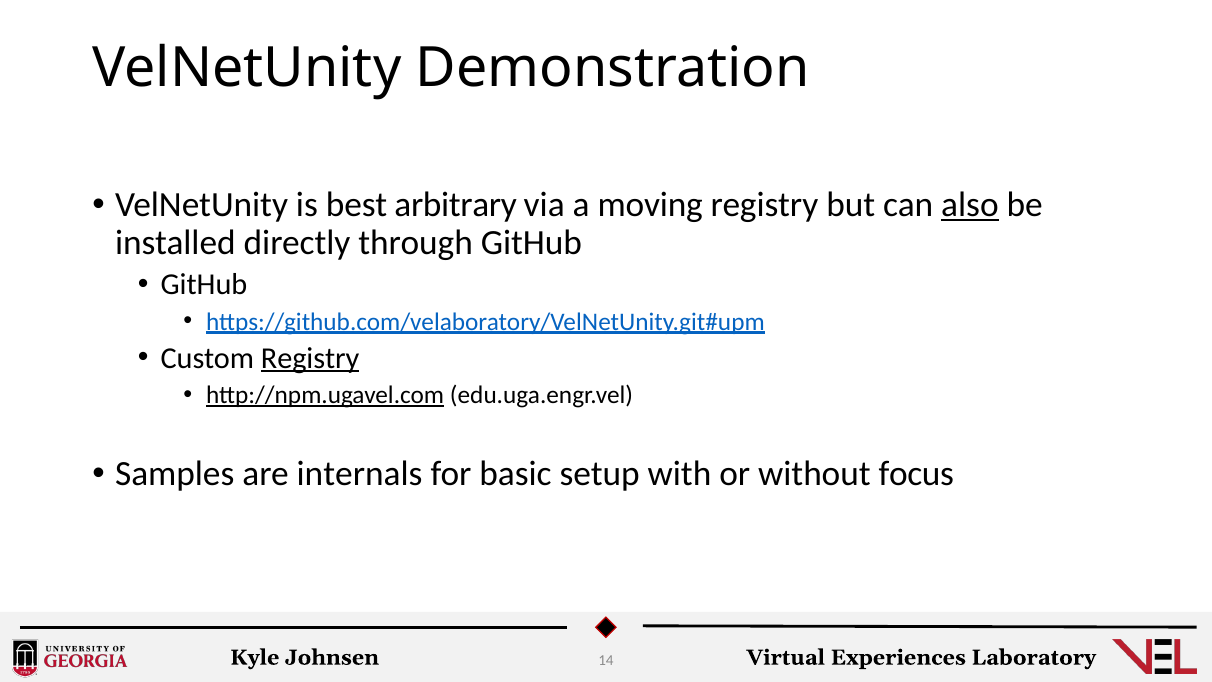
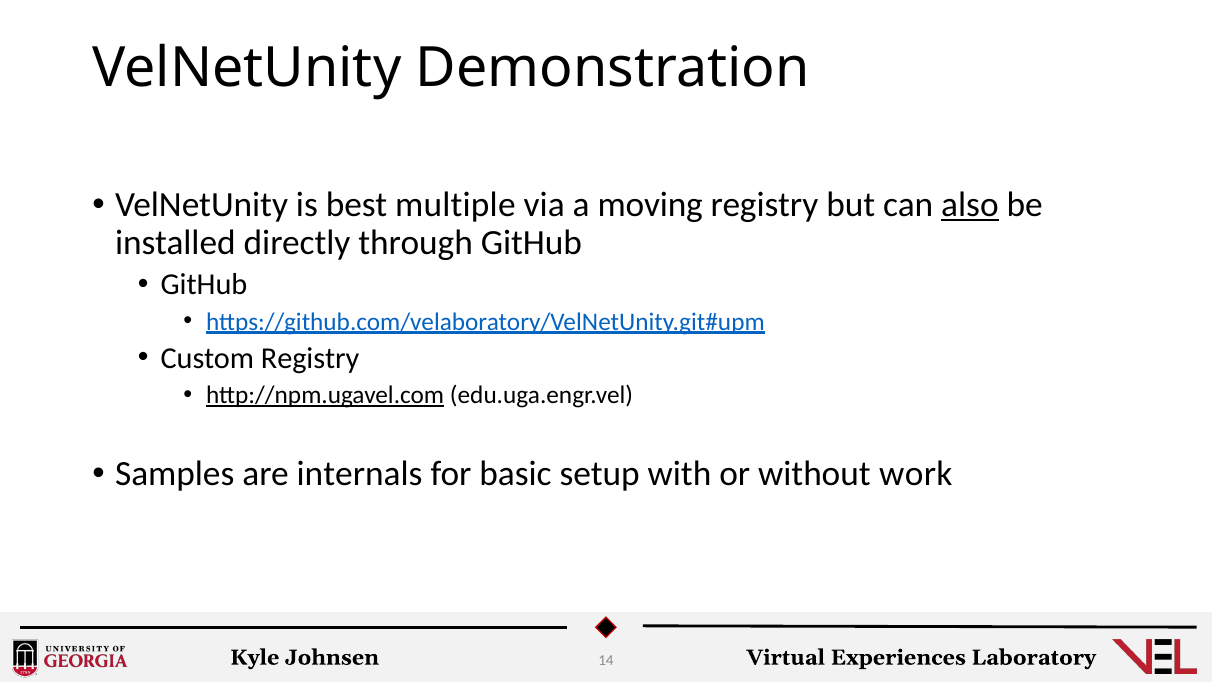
arbitrary: arbitrary -> multiple
Registry at (310, 358) underline: present -> none
focus: focus -> work
